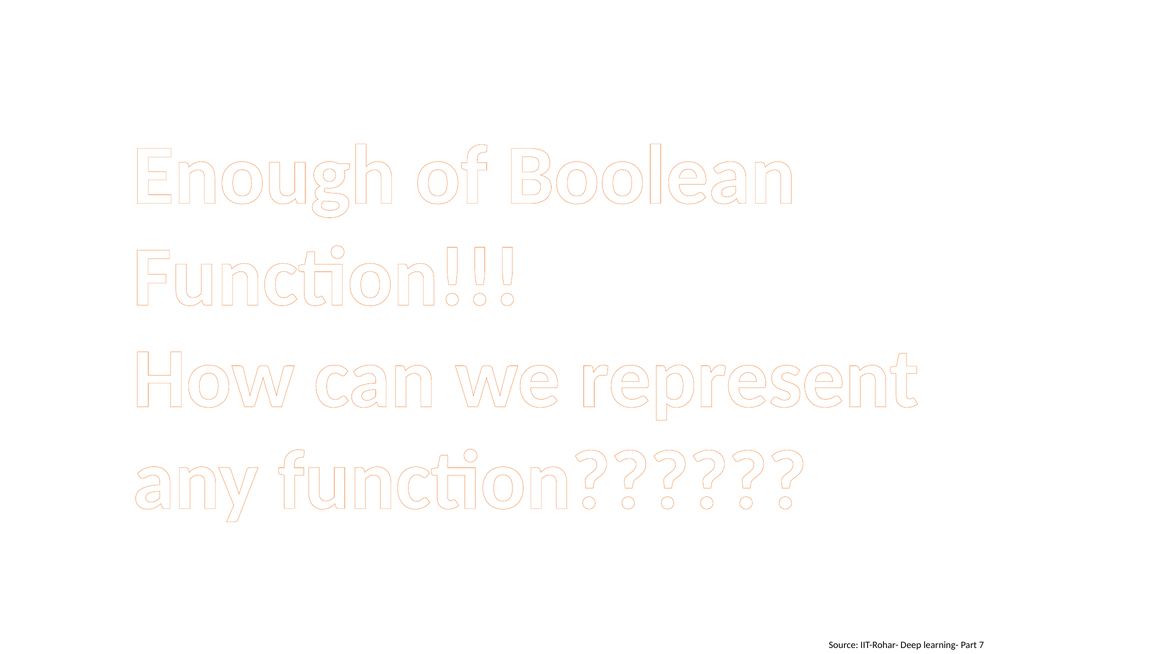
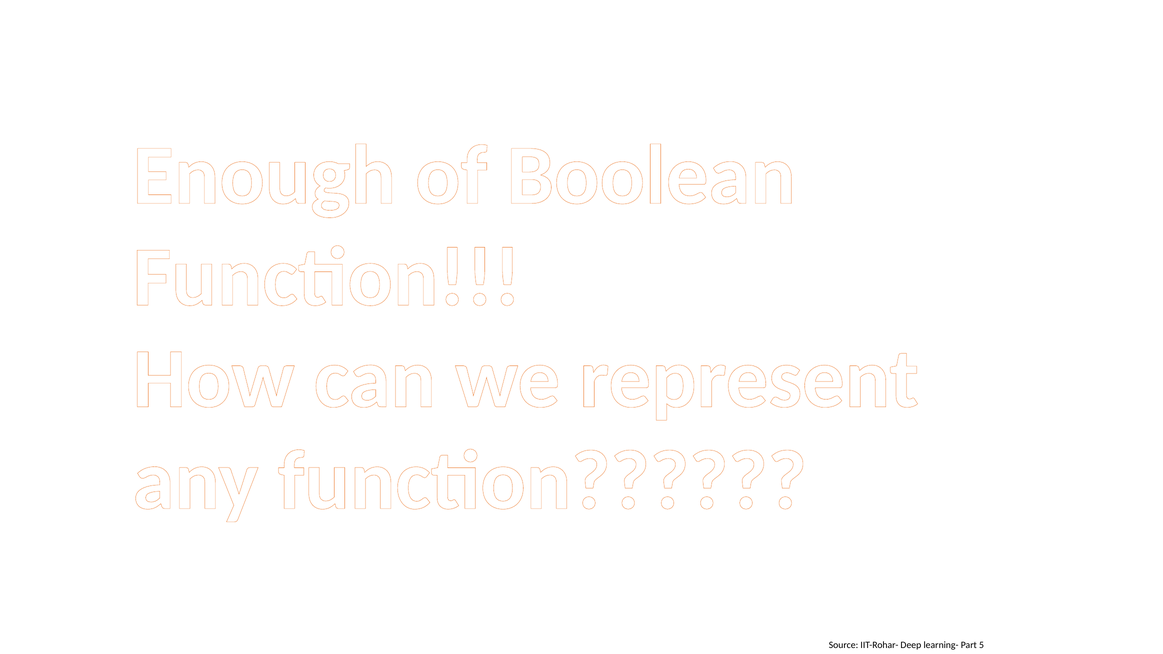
7: 7 -> 5
